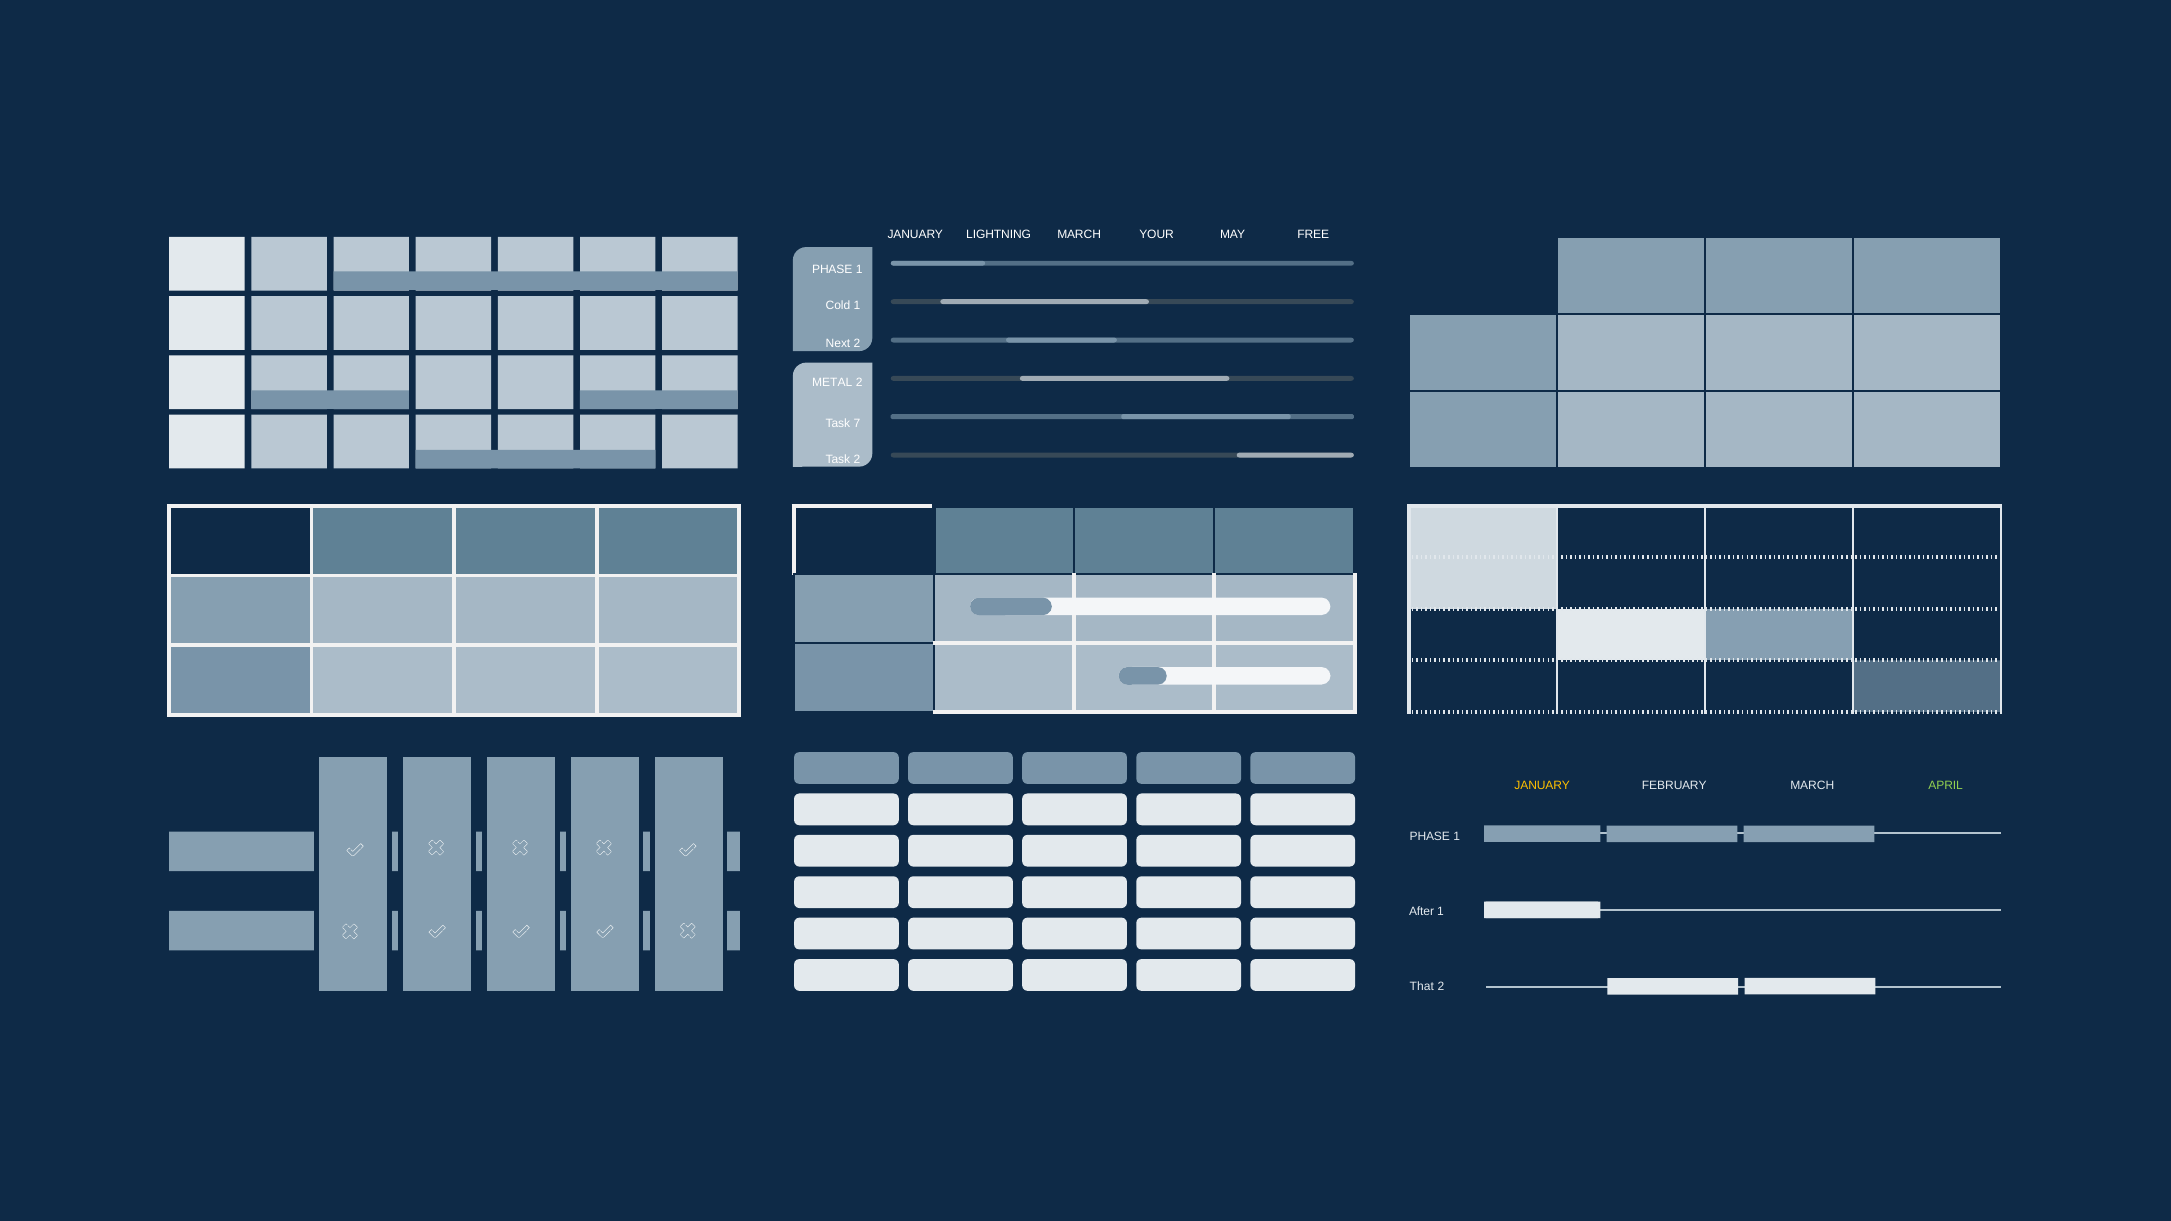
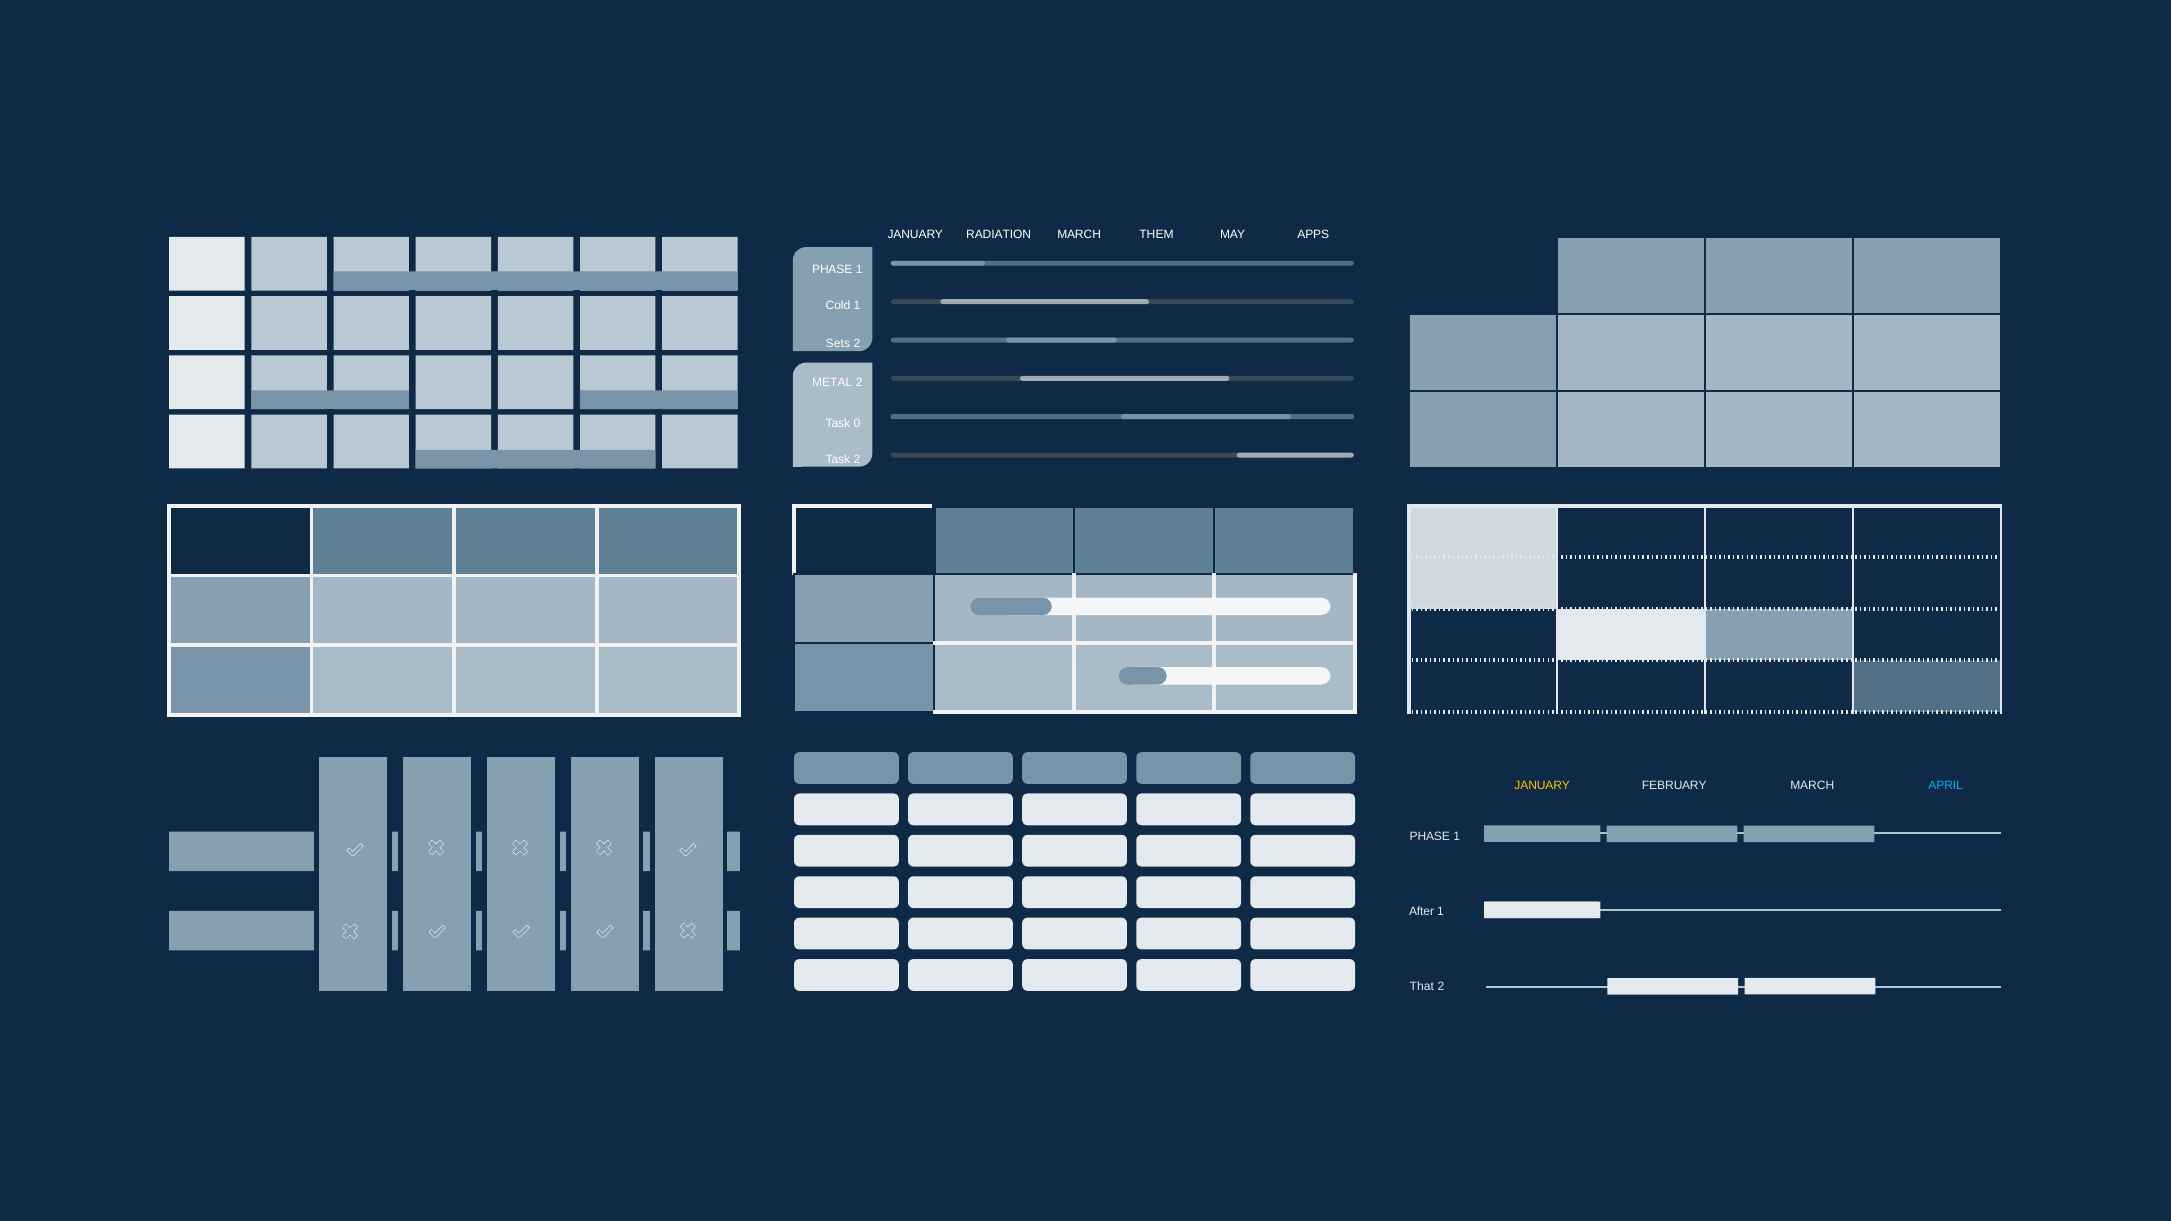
LIGHTNING: LIGHTNING -> RADIATION
YOUR: YOUR -> THEM
FREE: FREE -> APPS
Next: Next -> Sets
7: 7 -> 0
APRIL colour: light green -> light blue
